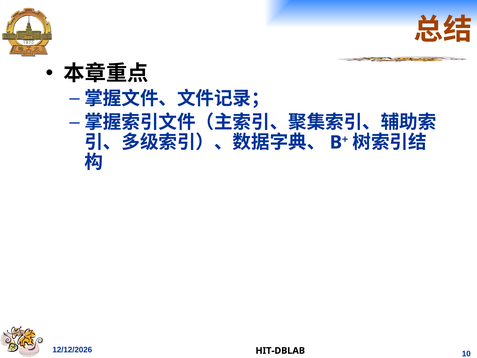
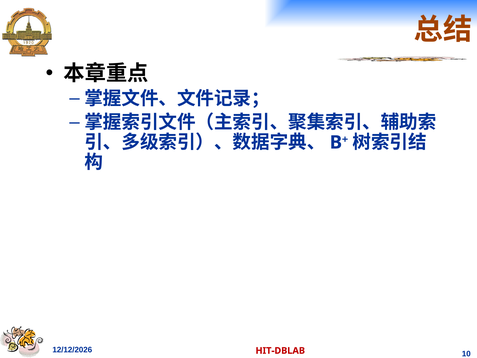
HIT-DBLAB colour: black -> red
